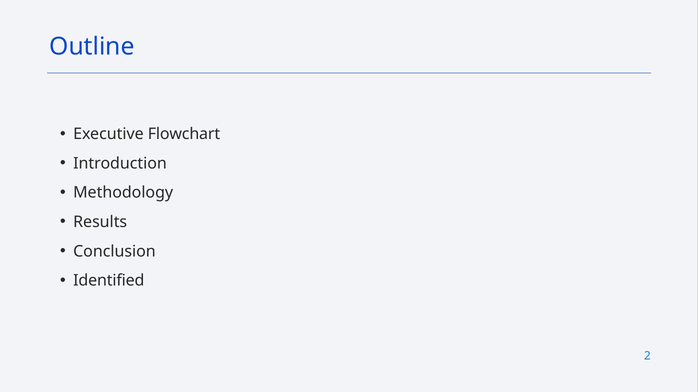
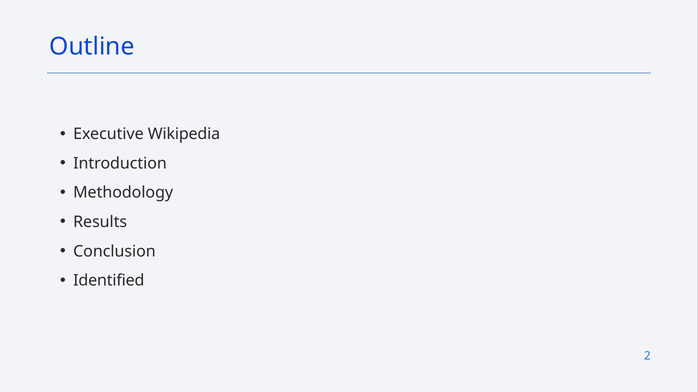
Flowchart: Flowchart -> Wikipedia
